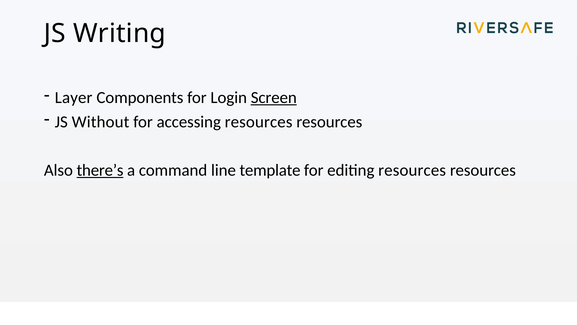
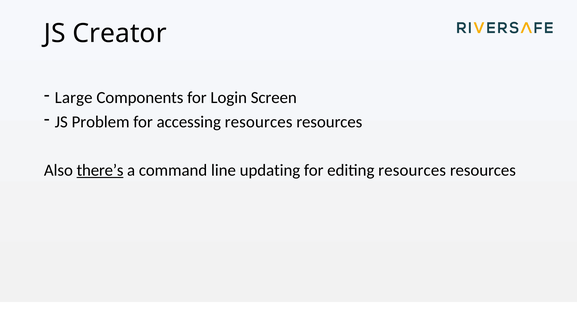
Writing: Writing -> Creator
Layer: Layer -> Large
Screen underline: present -> none
Without: Without -> Problem
template: template -> updating
